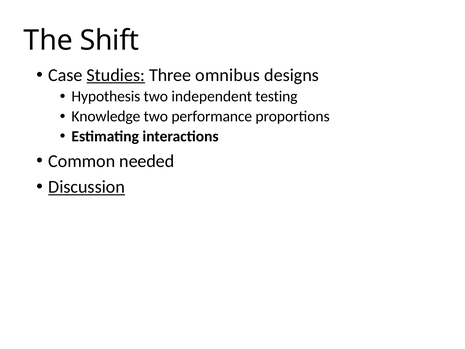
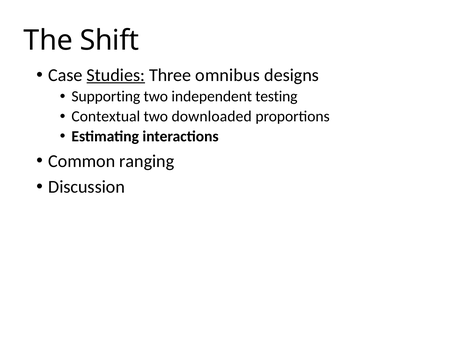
Hypothesis: Hypothesis -> Supporting
Knowledge: Knowledge -> Contextual
performance: performance -> downloaded
needed: needed -> ranging
Discussion underline: present -> none
